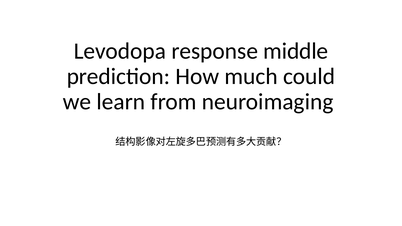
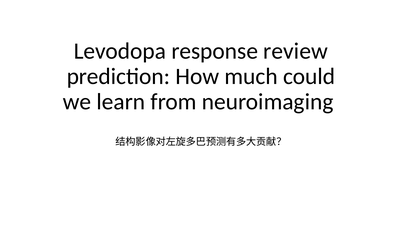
middle: middle -> review
